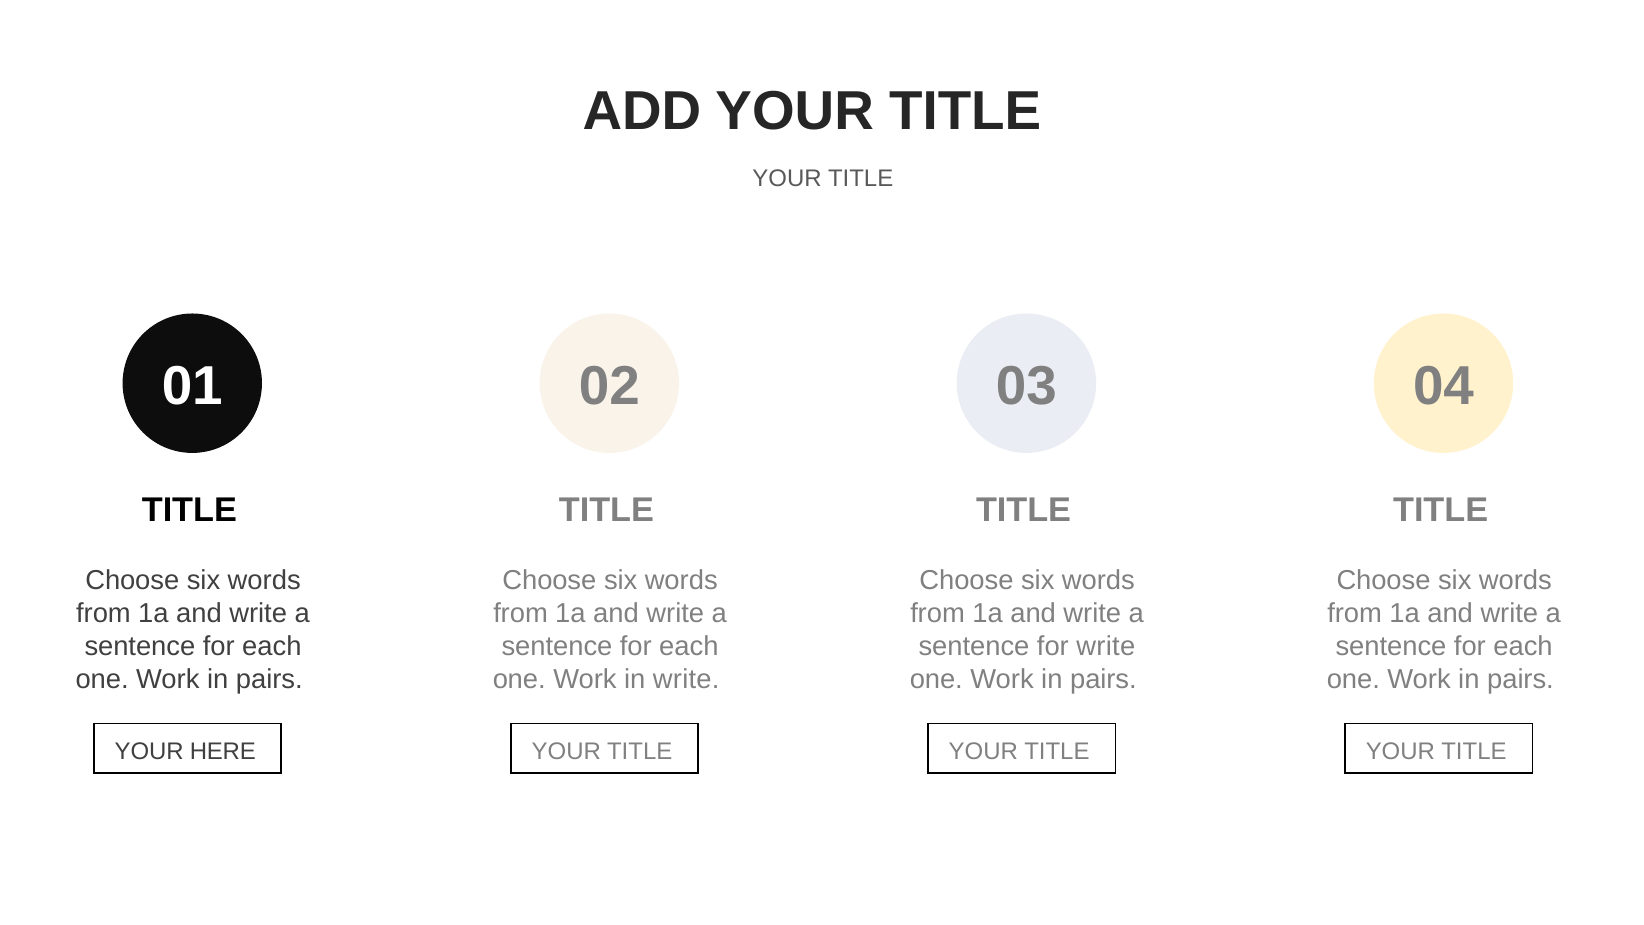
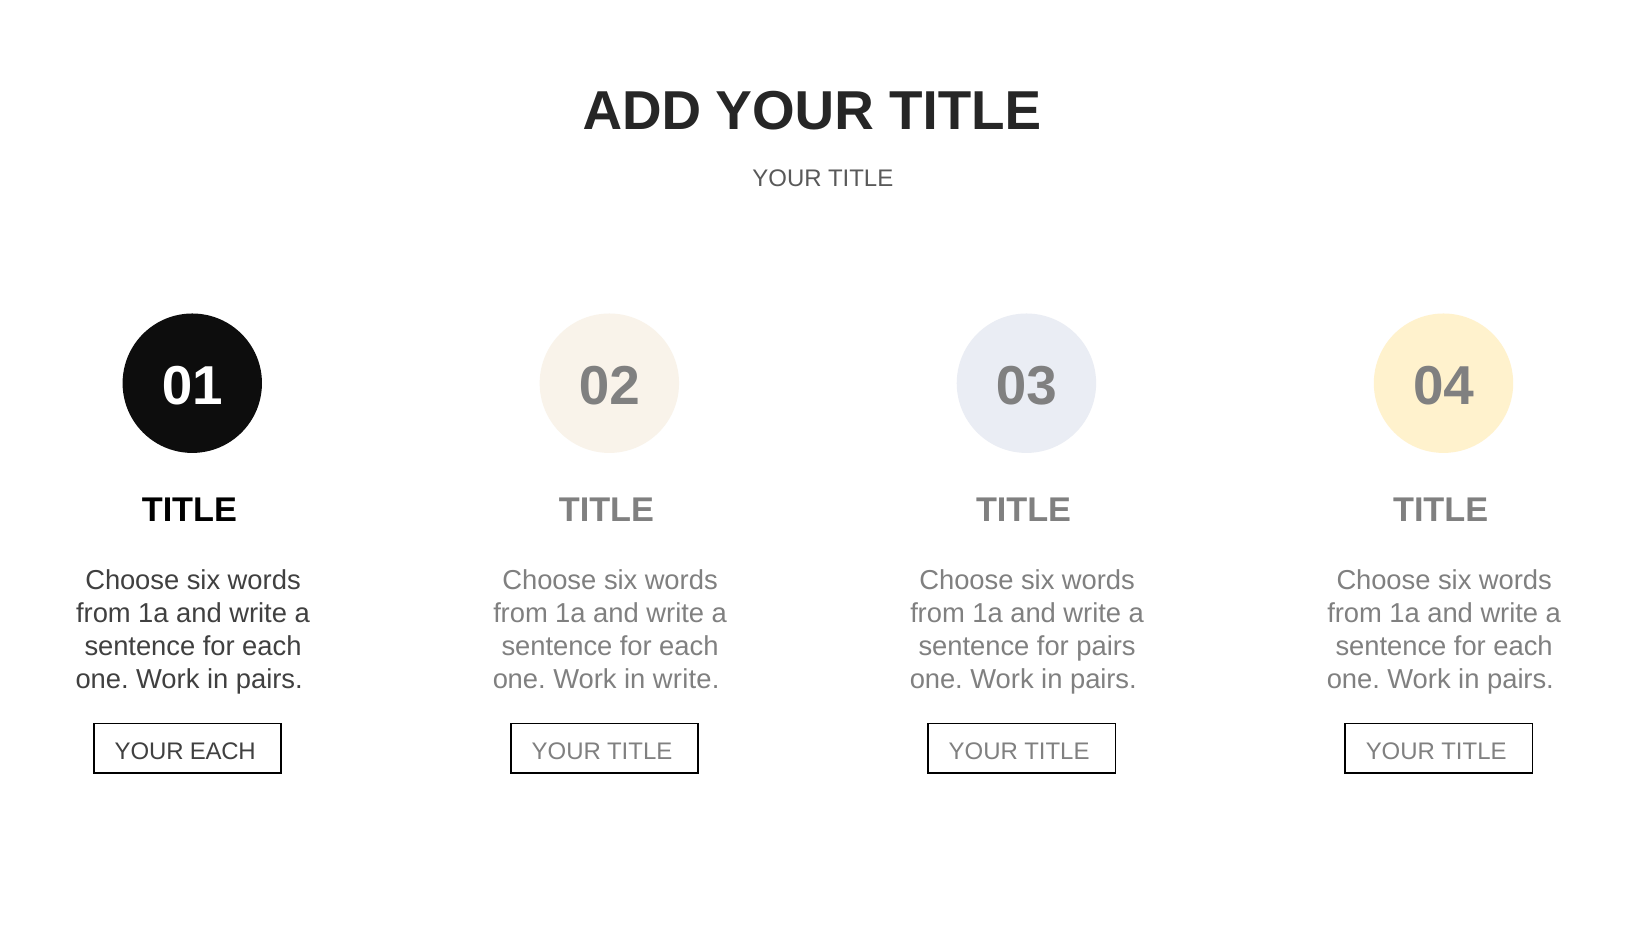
for write: write -> pairs
YOUR HERE: HERE -> EACH
